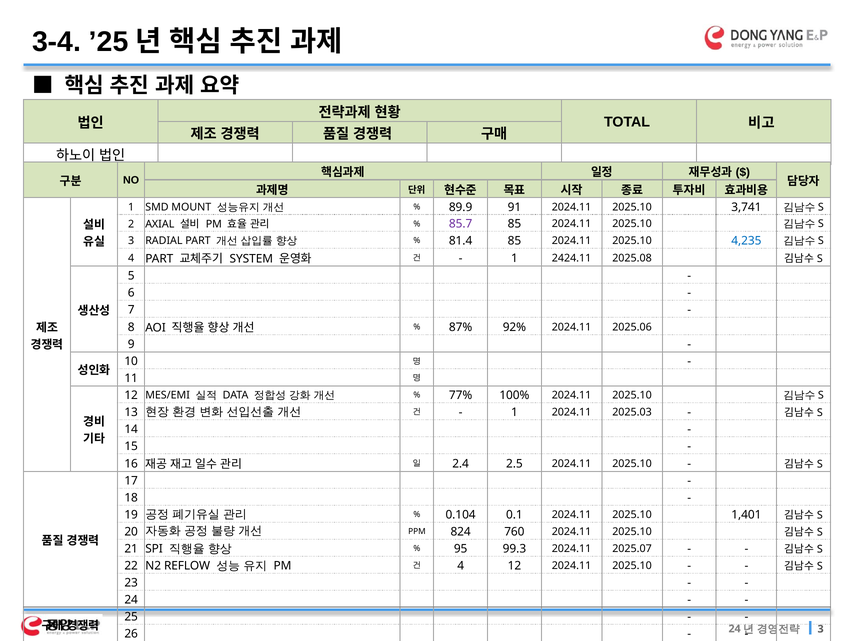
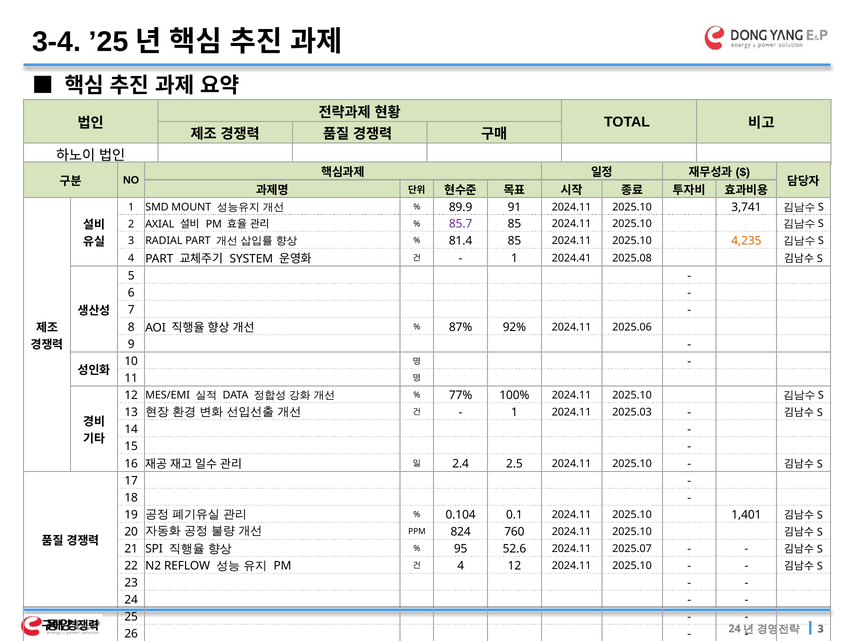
4,235 colour: blue -> orange
2424.11: 2424.11 -> 2024.41
99.3: 99.3 -> 52.6
